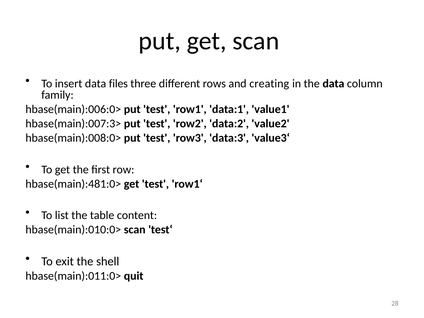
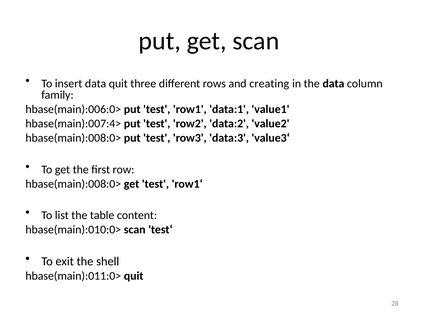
data files: files -> quit
hbase(main):007:3>: hbase(main):007:3> -> hbase(main):007:4>
hbase(main):481:0> at (73, 184): hbase(main):481:0> -> hbase(main):008:0>
